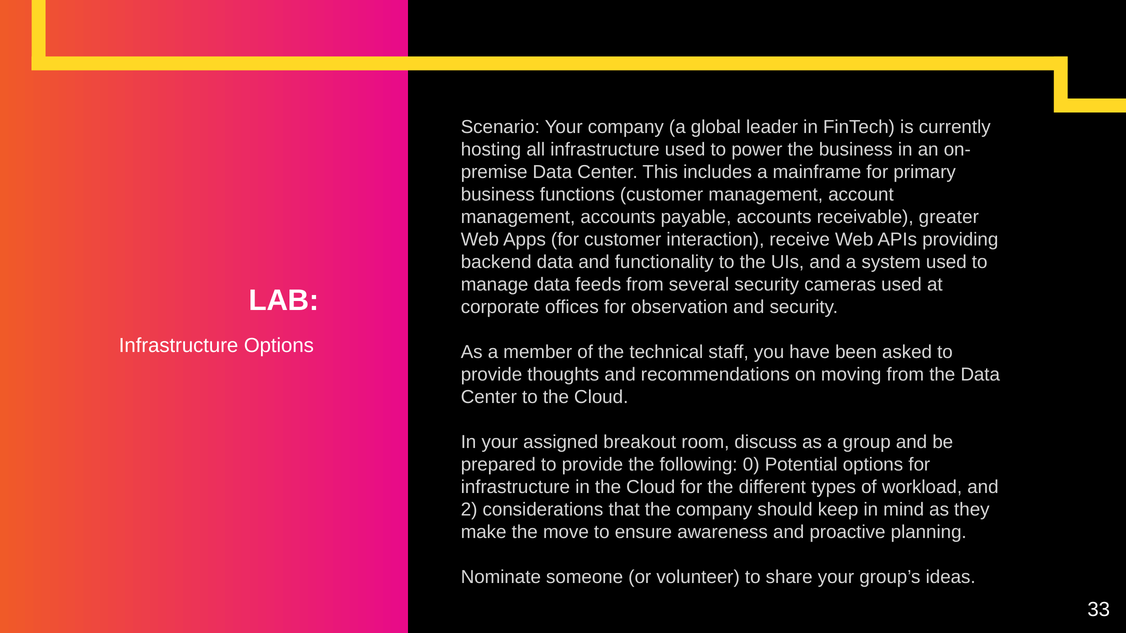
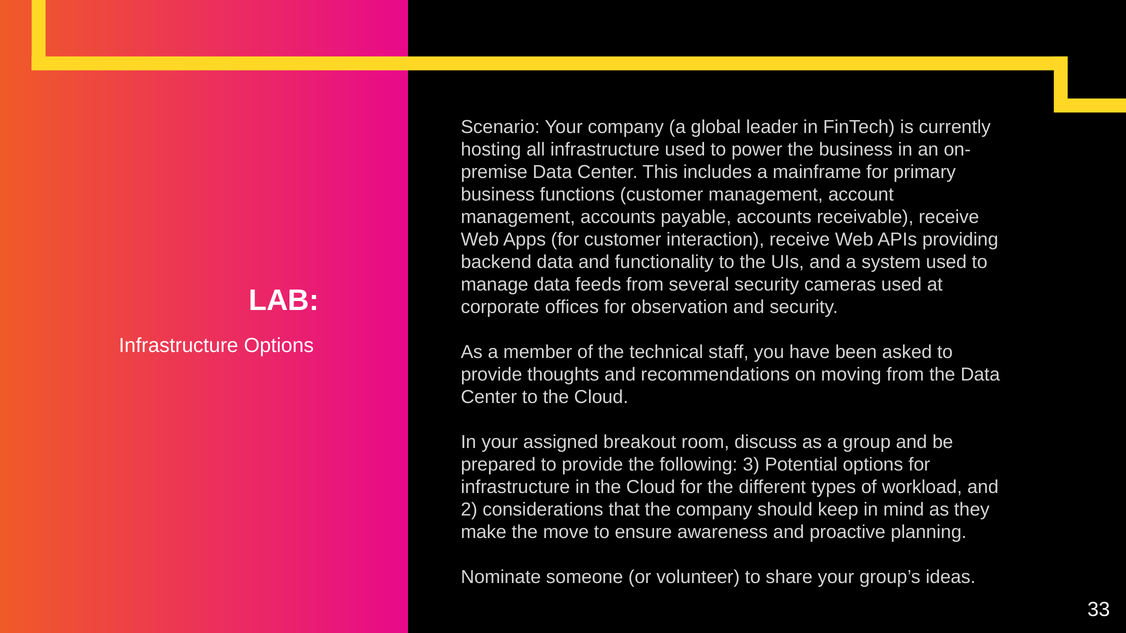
receivable greater: greater -> receive
0: 0 -> 3
